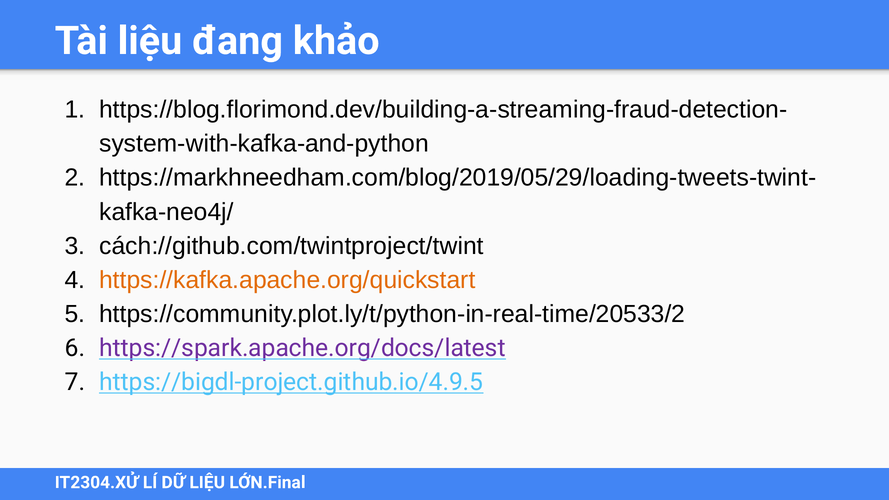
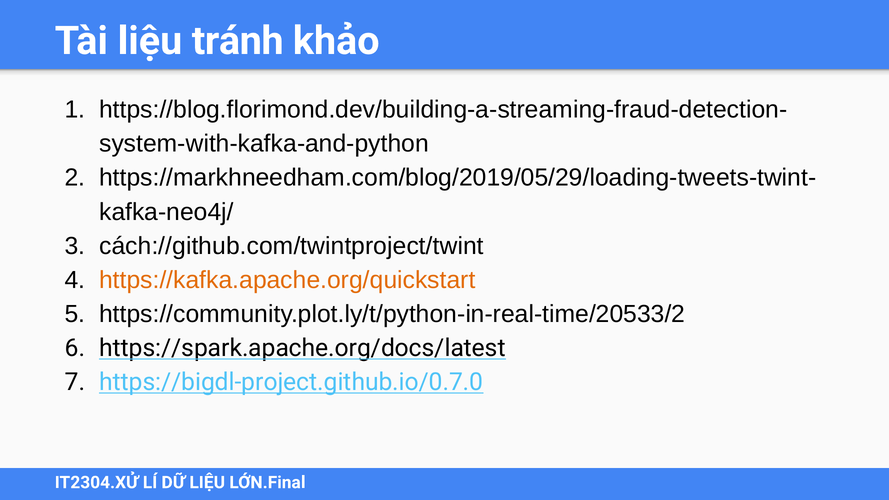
đang: đang -> tránh
https://spark.apache.org/docs/latest colour: purple -> black
https://bigdl-project.github.io/4.9.5: https://bigdl-project.github.io/4.9.5 -> https://bigdl-project.github.io/0.7.0
